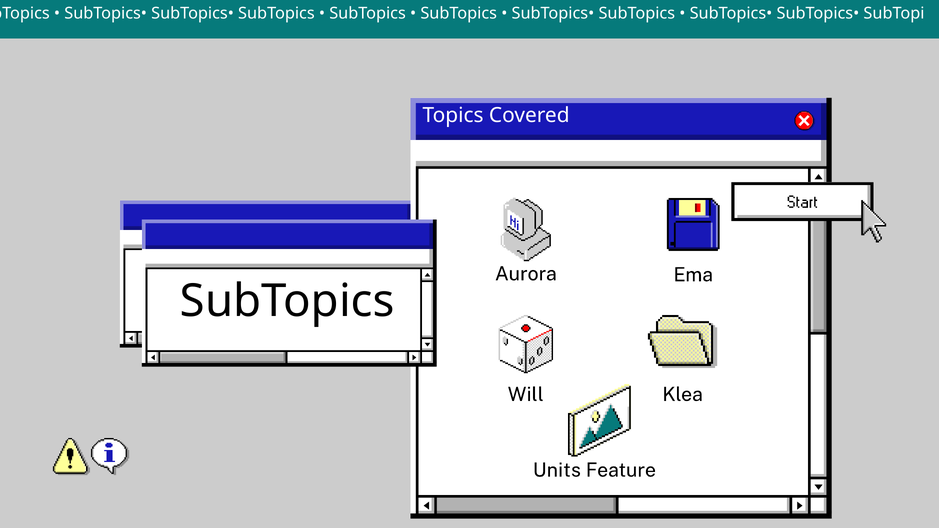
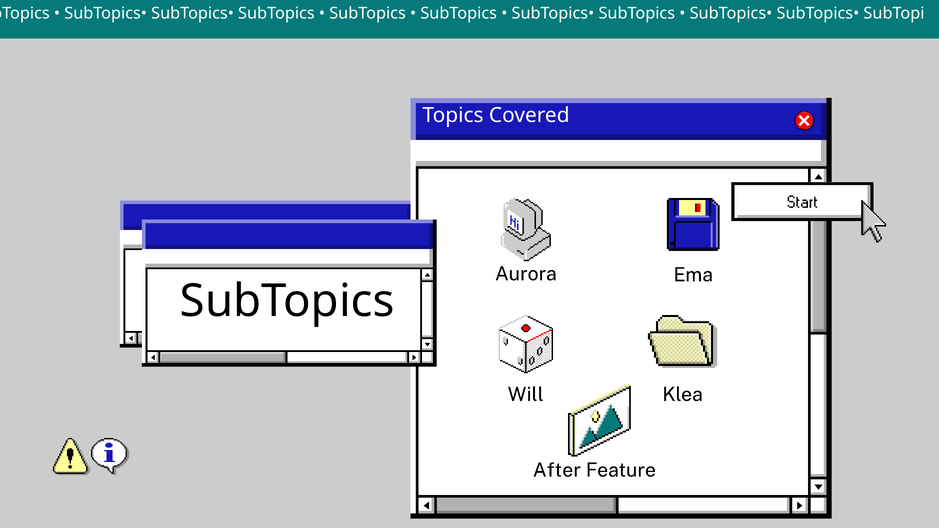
Units: Units -> After
